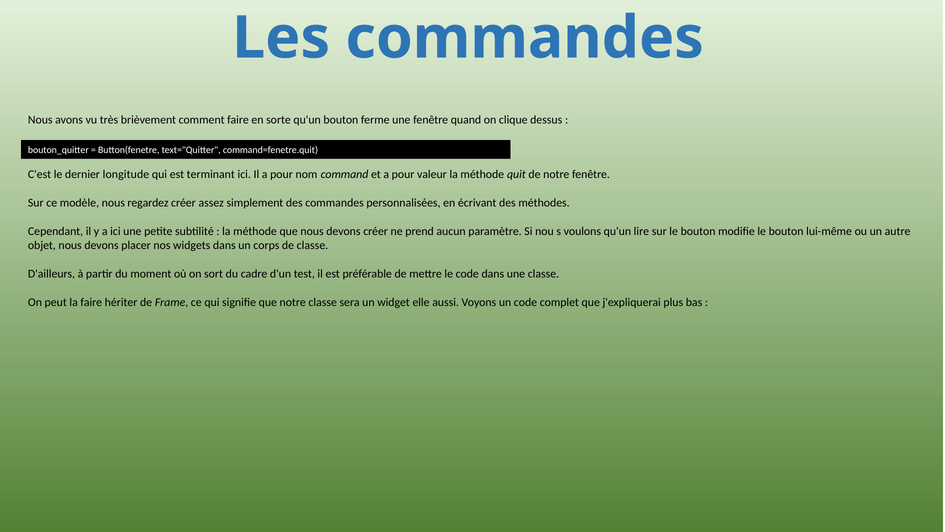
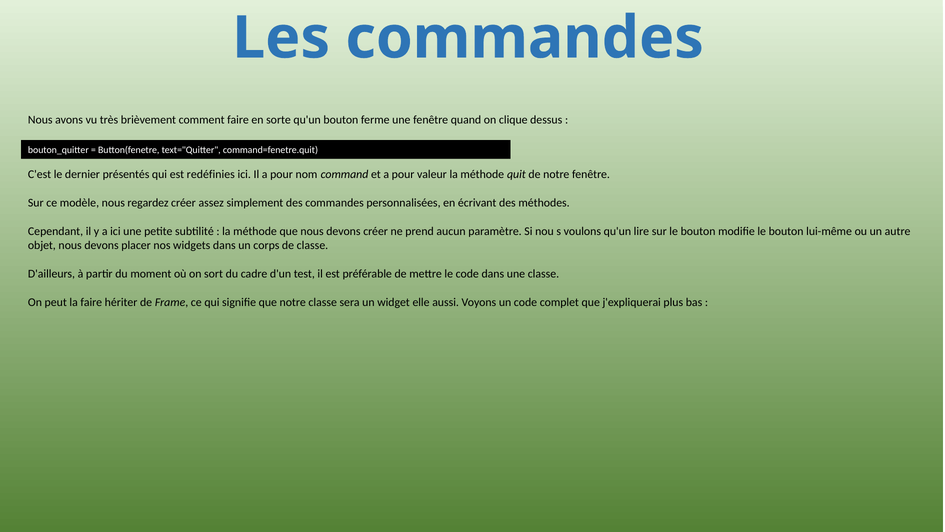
longitude: longitude -> présentés
terminant: terminant -> redéfinies
